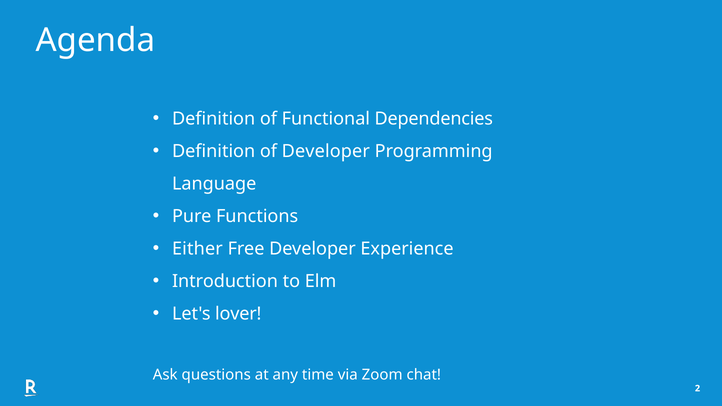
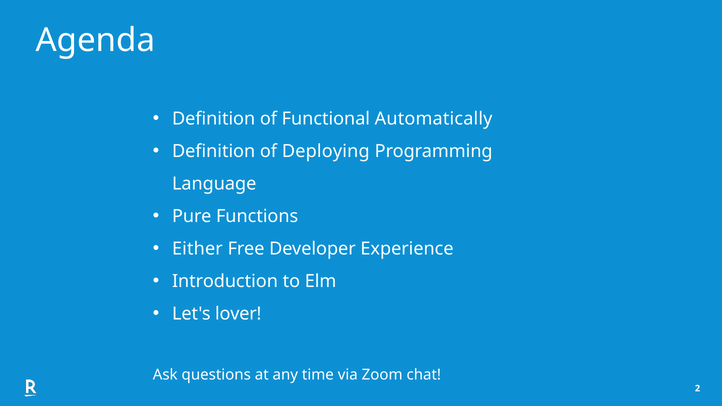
Dependencies: Dependencies -> Automatically
of Developer: Developer -> Deploying
